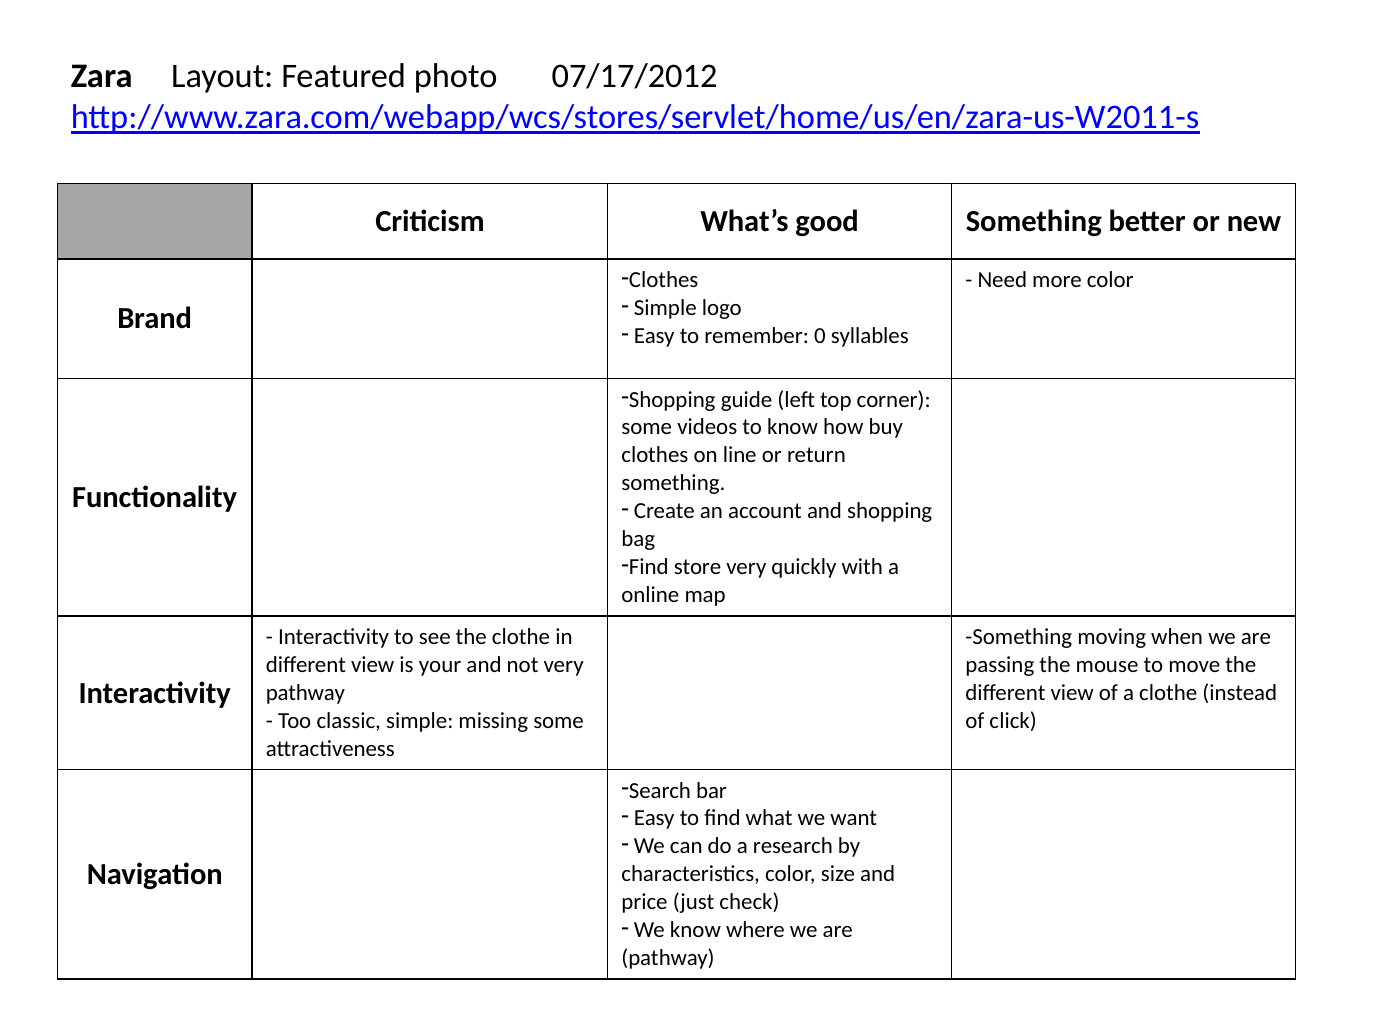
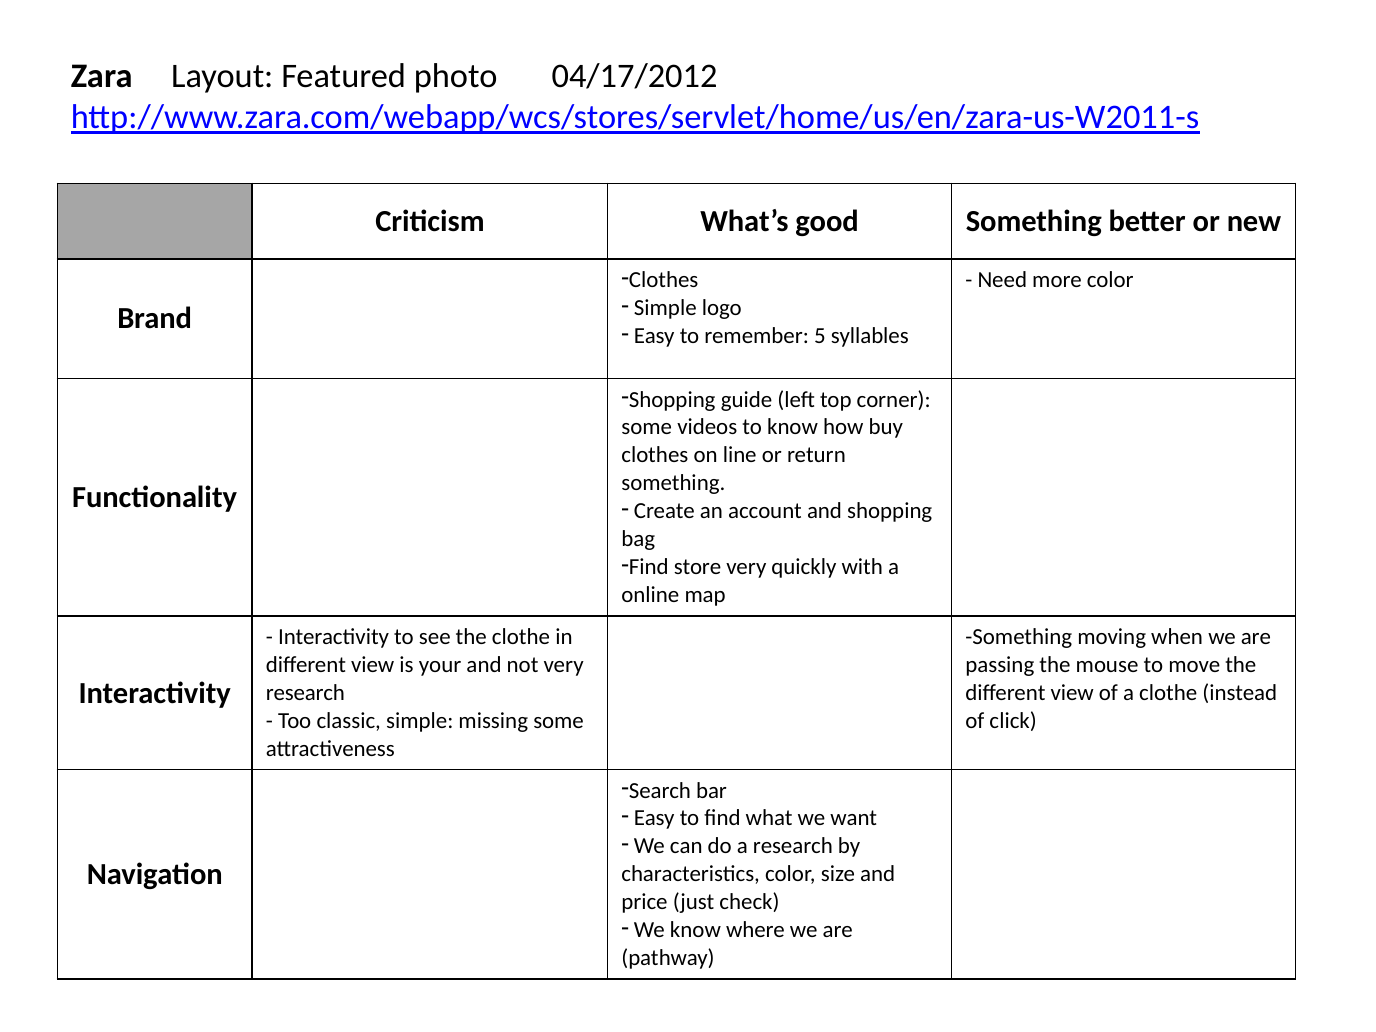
07/17/2012: 07/17/2012 -> 04/17/2012
0: 0 -> 5
pathway at (305, 693): pathway -> research
